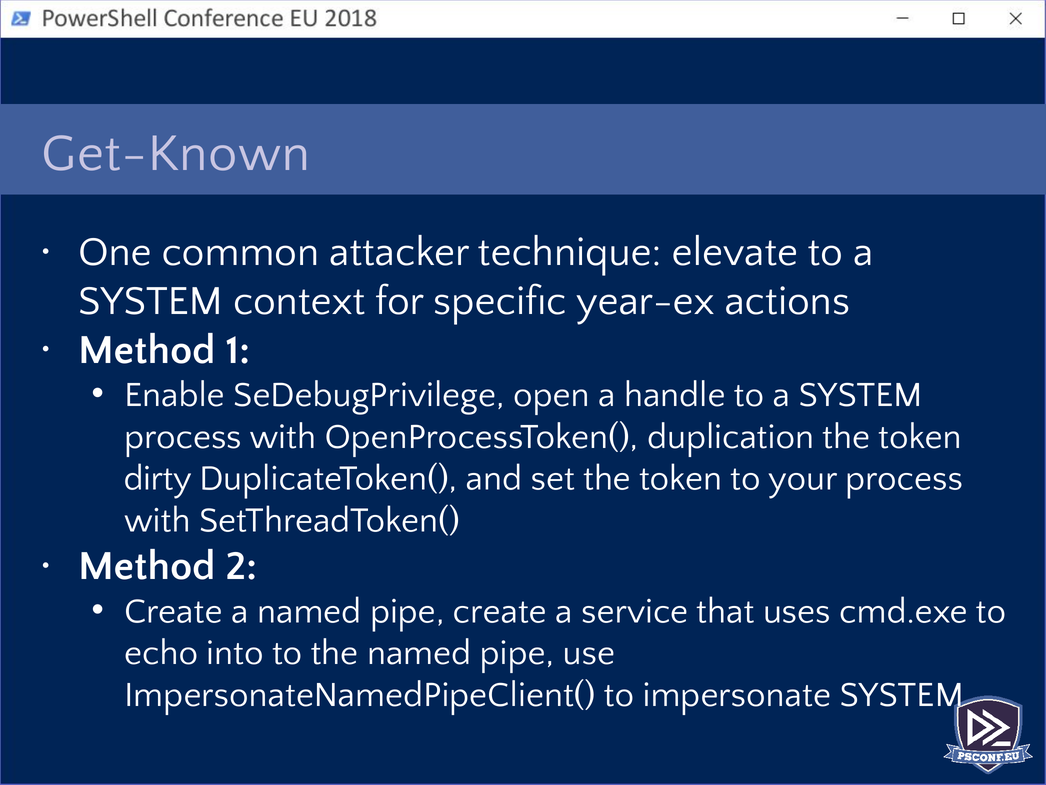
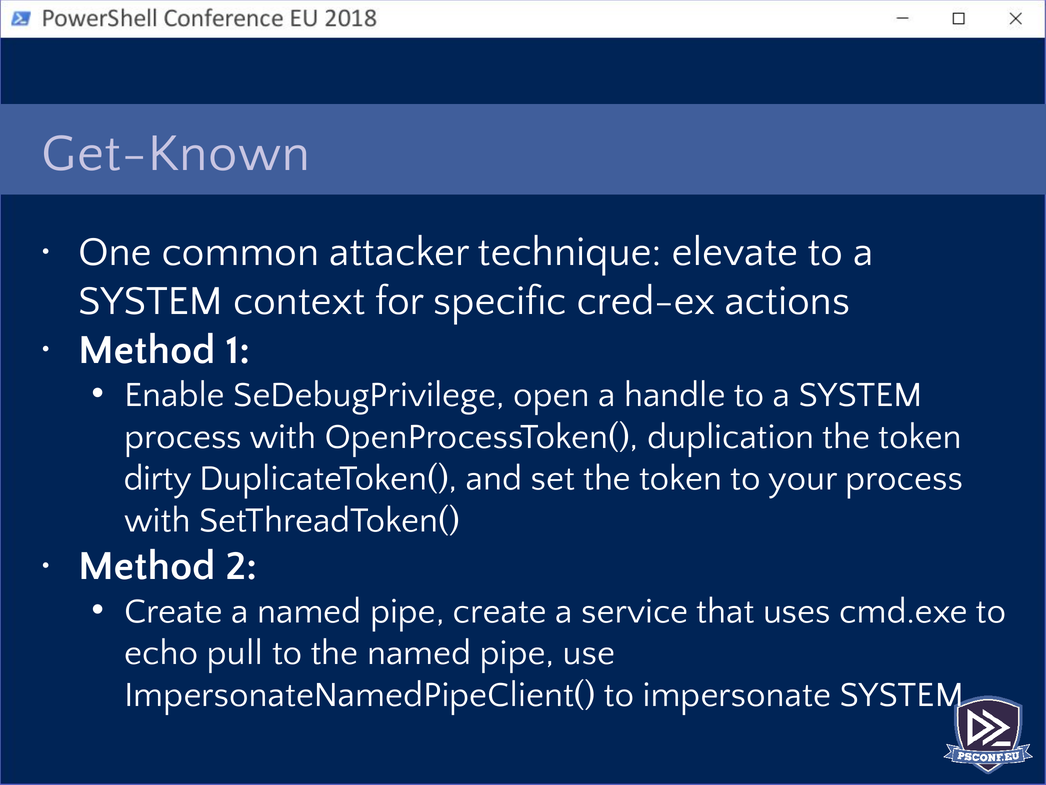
year-ex: year-ex -> cred-ex
into: into -> pull
